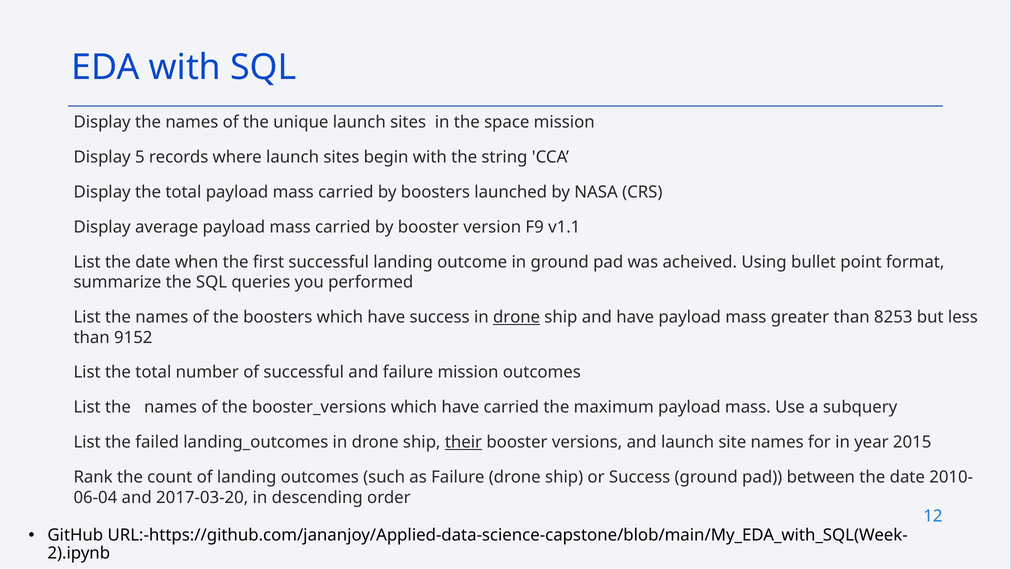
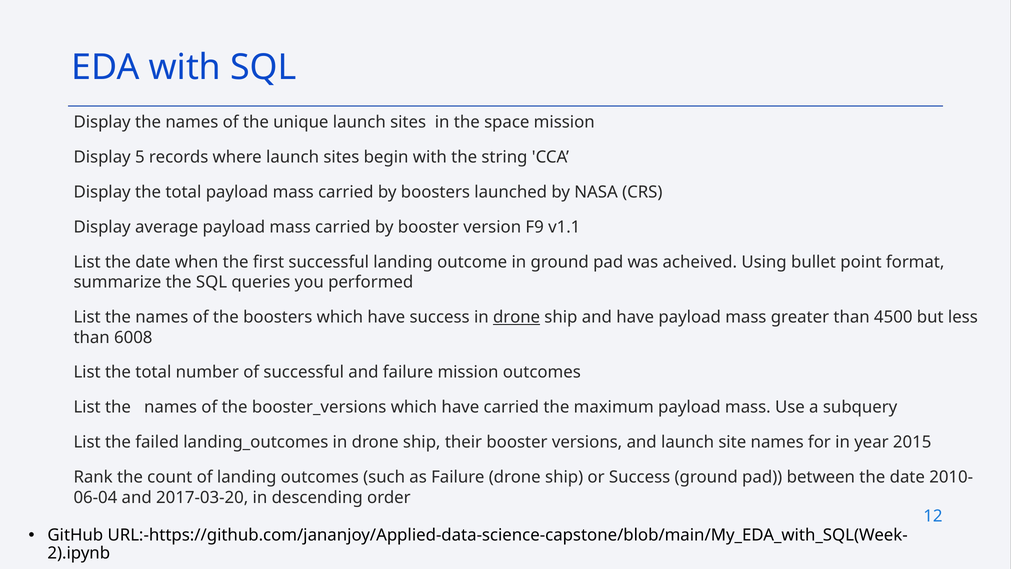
8253: 8253 -> 4500
9152: 9152 -> 6008
their underline: present -> none
